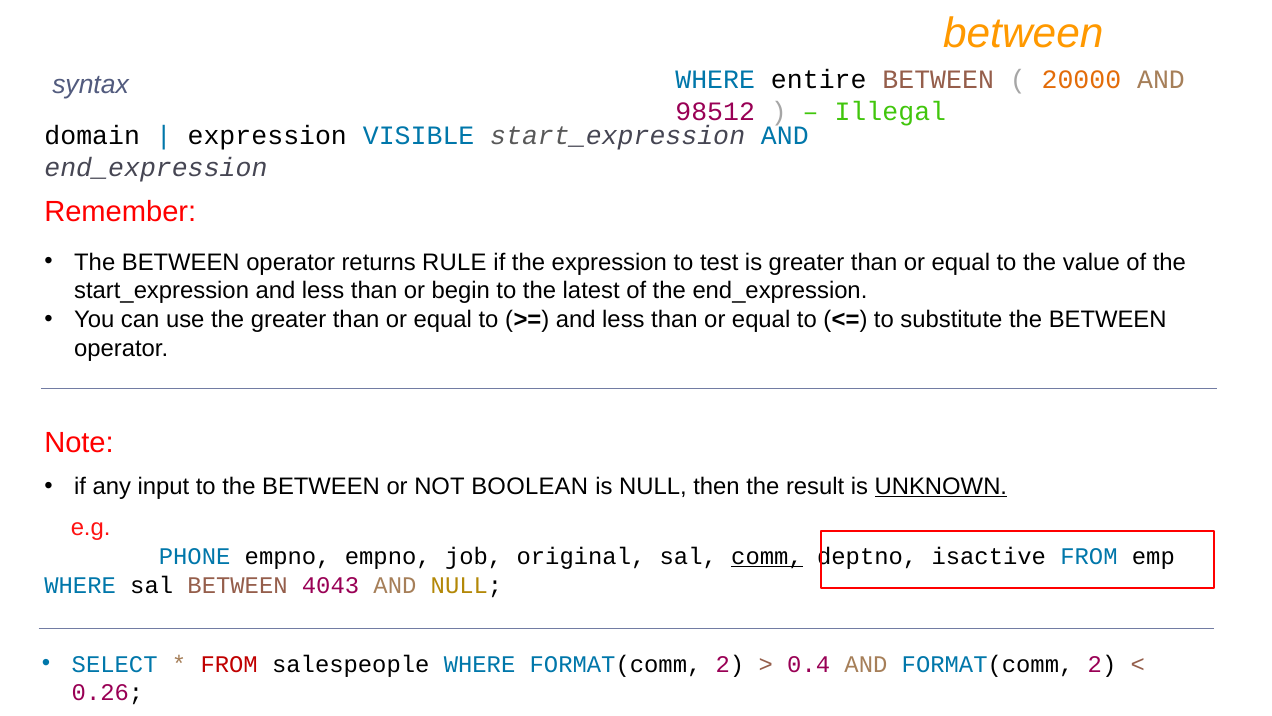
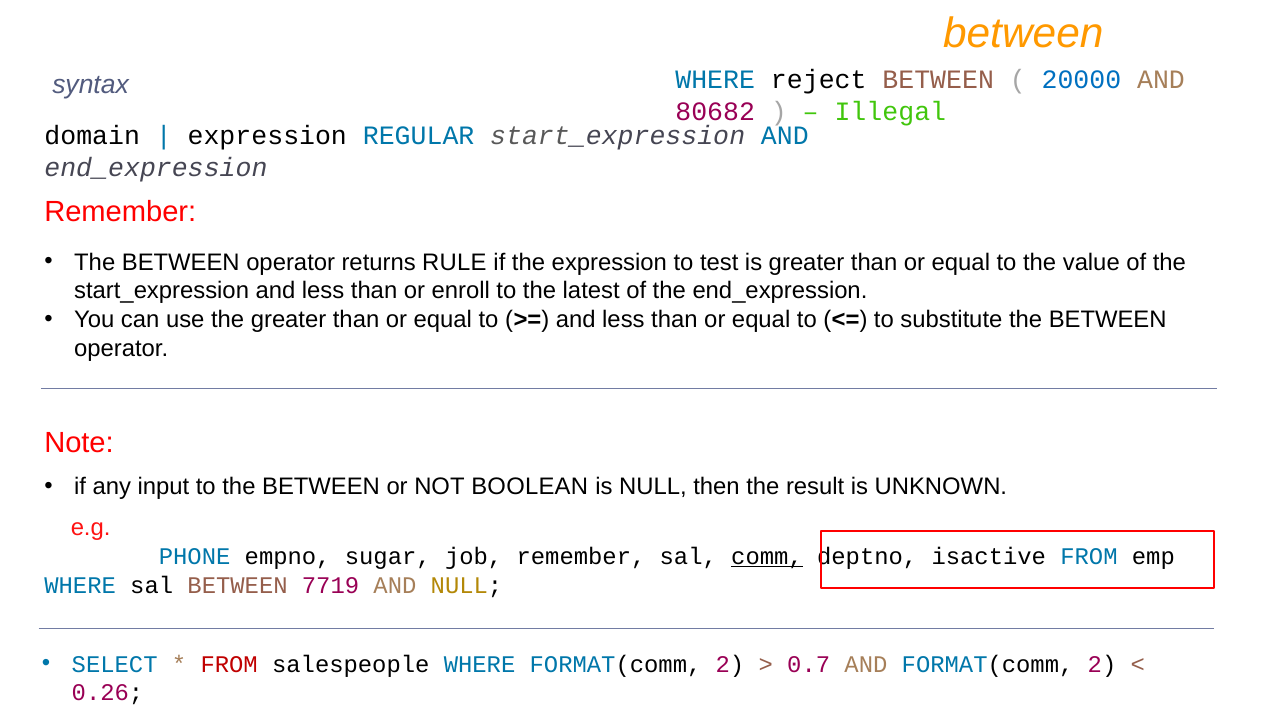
entire: entire -> reject
20000 colour: orange -> blue
98512: 98512 -> 80682
VISIBLE: VISIBLE -> REGULAR
begin: begin -> enroll
UNKNOWN underline: present -> none
empno empno: empno -> sugar
job original: original -> remember
4043: 4043 -> 7719
0.4: 0.4 -> 0.7
